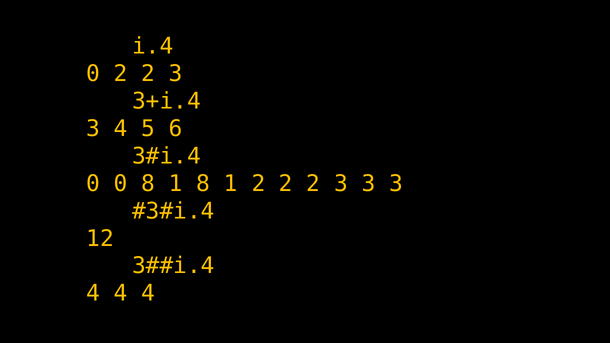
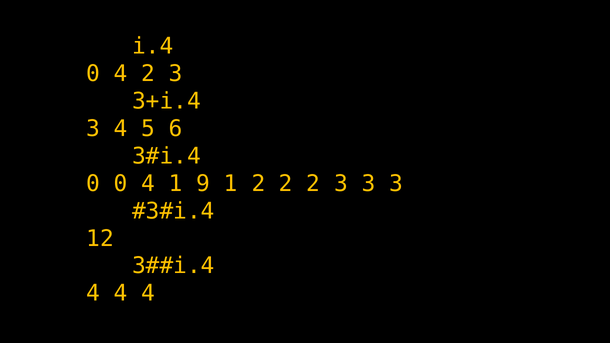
2 at (121, 74): 2 -> 4
0 0 8: 8 -> 4
1 8: 8 -> 9
